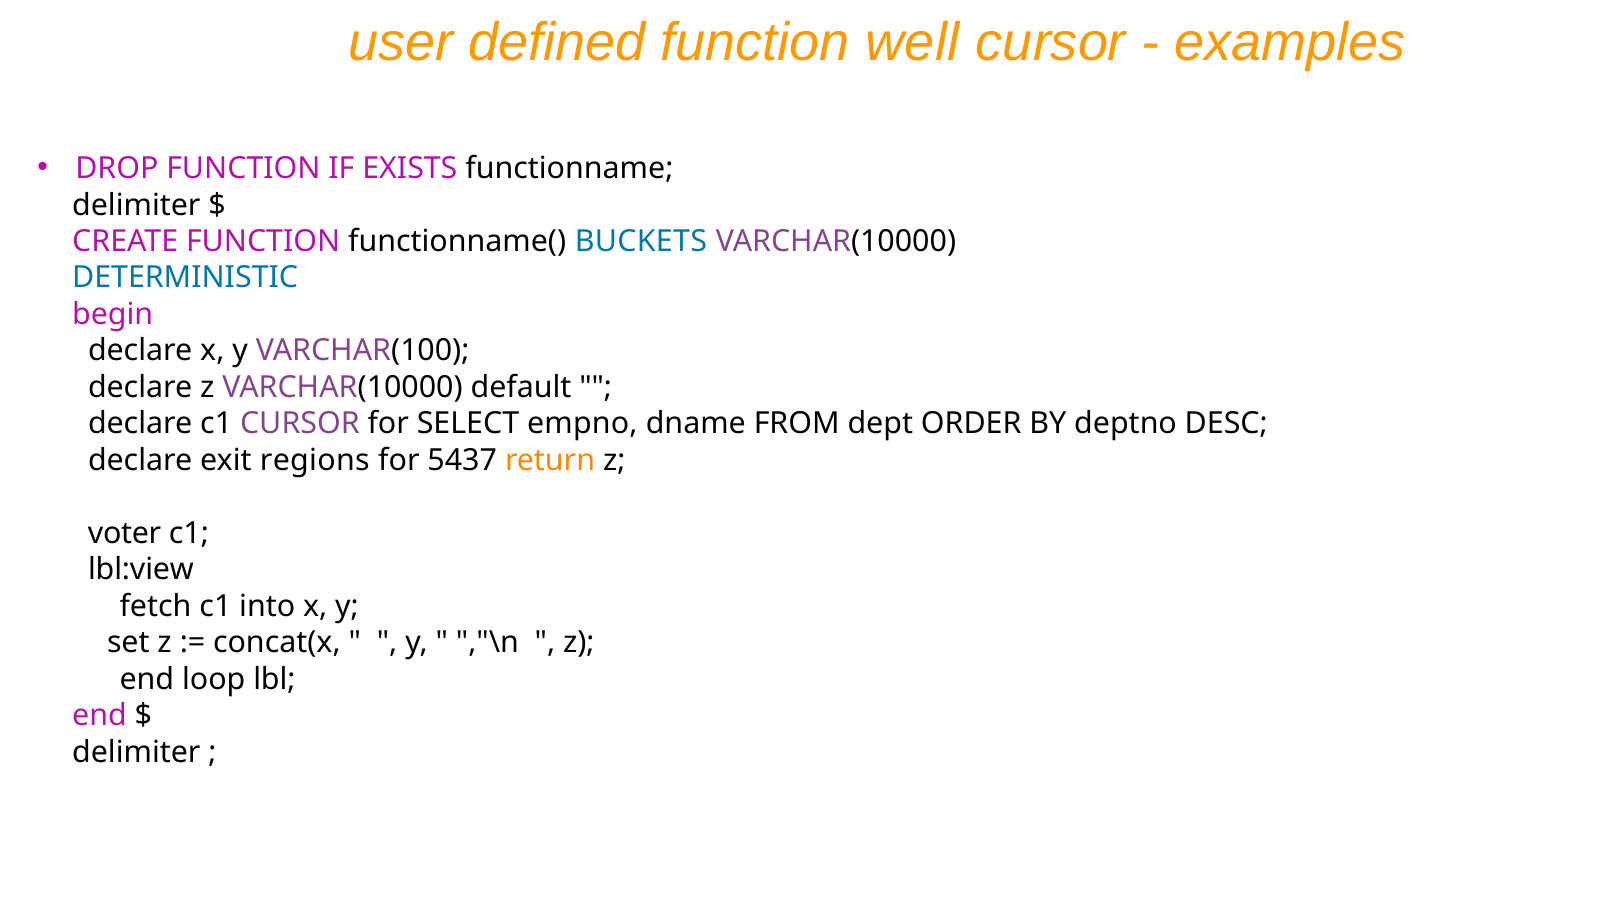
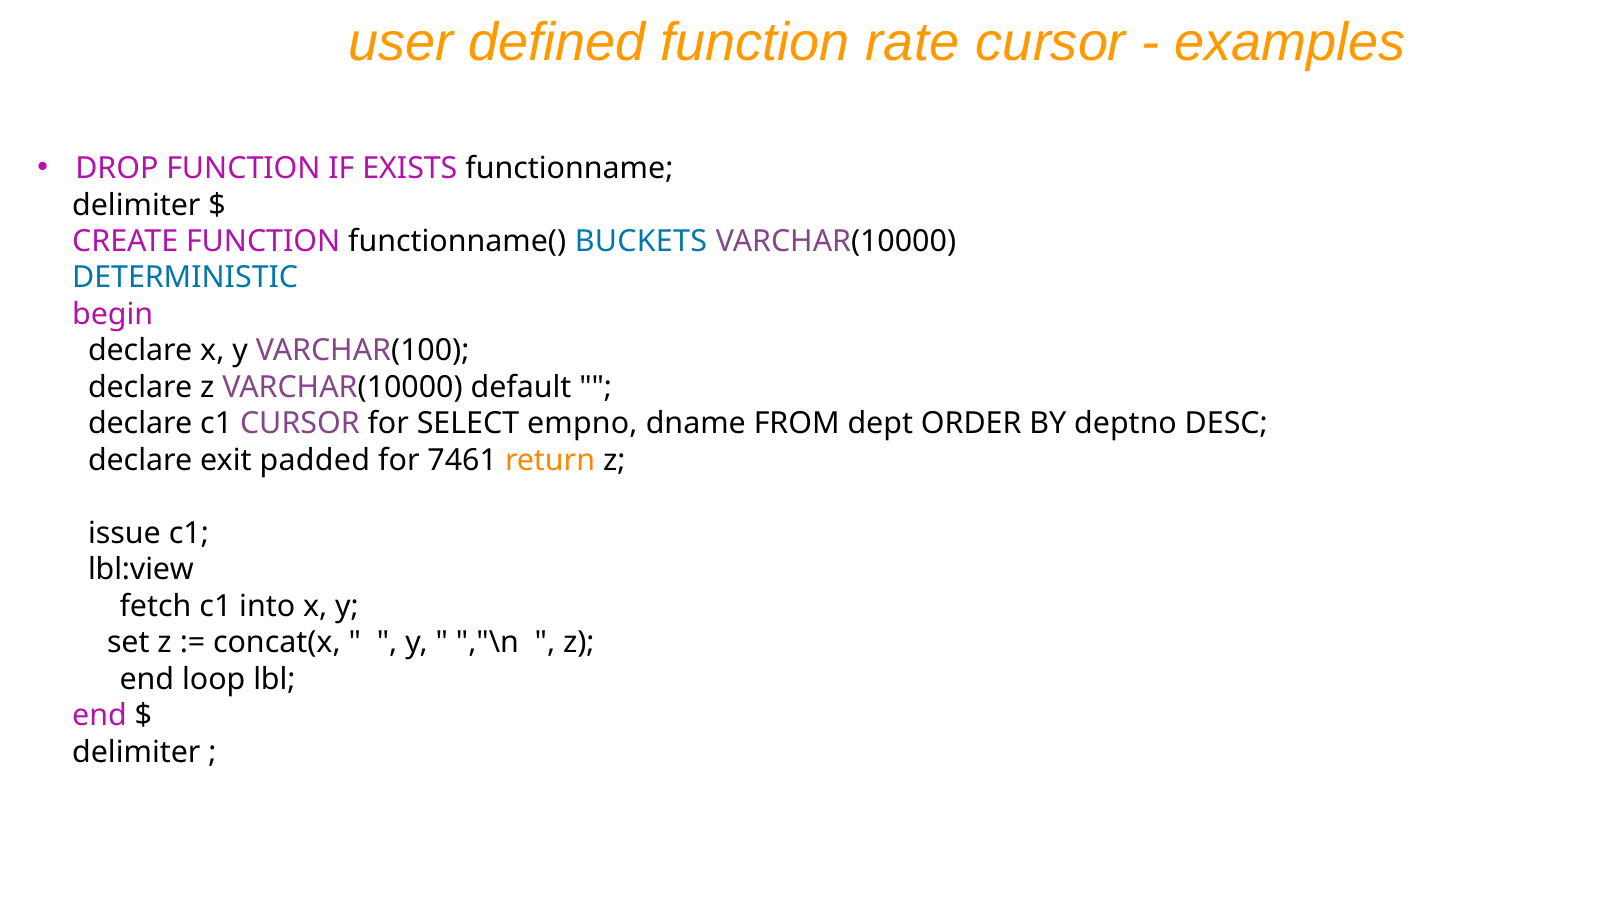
well: well -> rate
regions: regions -> padded
5437: 5437 -> 7461
voter: voter -> issue
